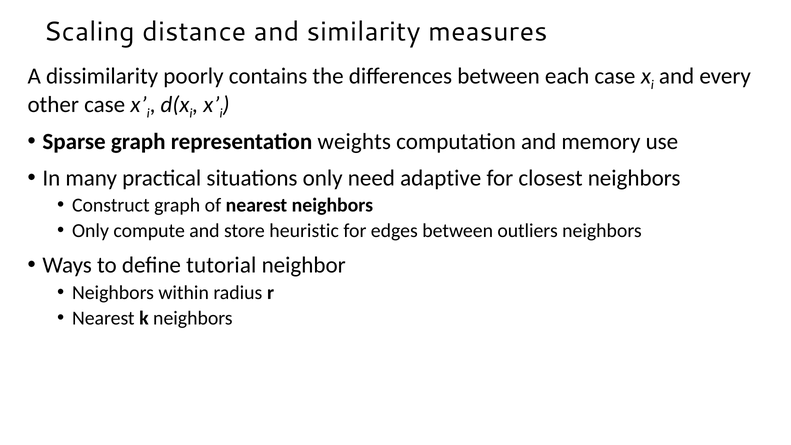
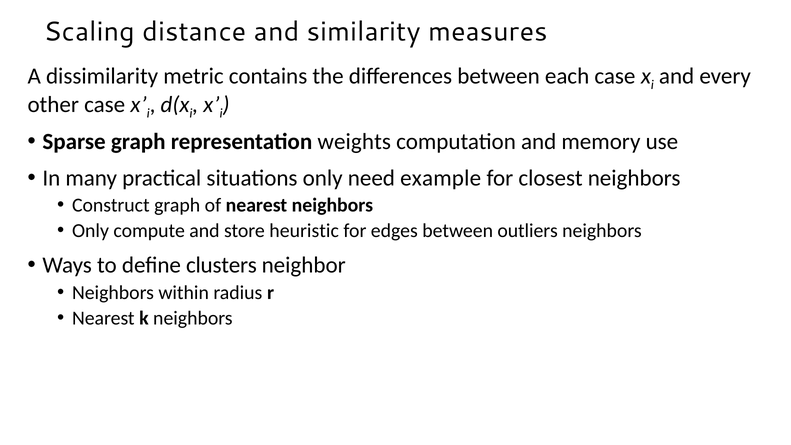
poorly: poorly -> metric
adaptive: adaptive -> example
tutorial: tutorial -> clusters
